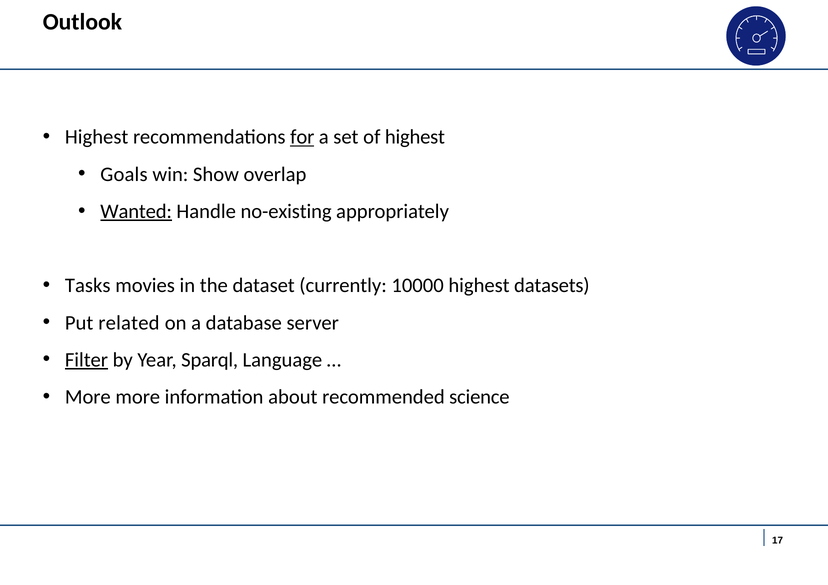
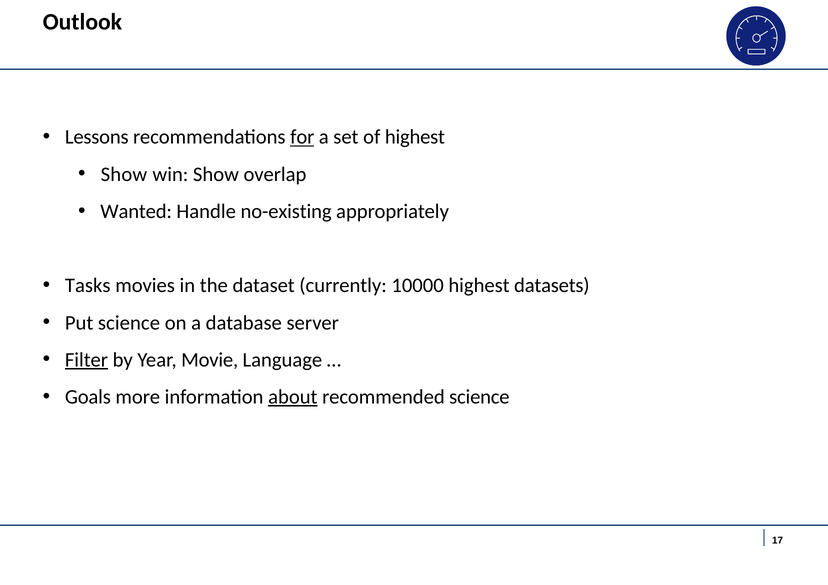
Highest at (97, 137): Highest -> Lessons
Goals at (124, 174): Goals -> Show
Wanted underline: present -> none
Put related: related -> science
Sparql: Sparql -> Movie
More at (88, 397): More -> Goals
about underline: none -> present
